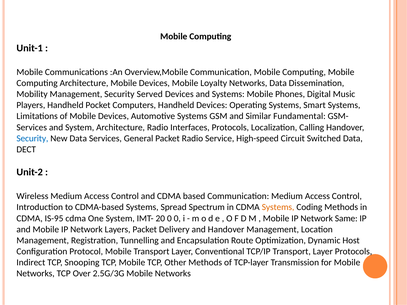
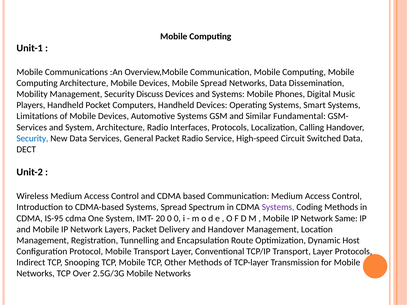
Mobile Loyalty: Loyalty -> Spread
Served: Served -> Discuss
Systems at (278, 207) colour: orange -> purple
